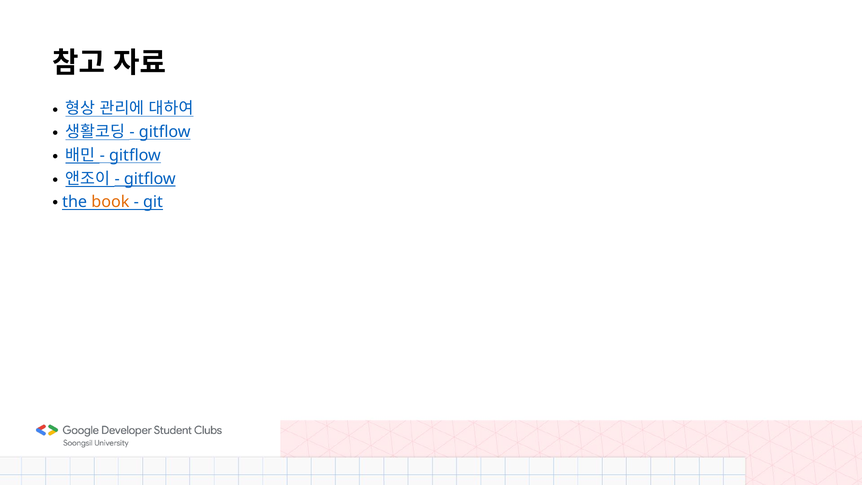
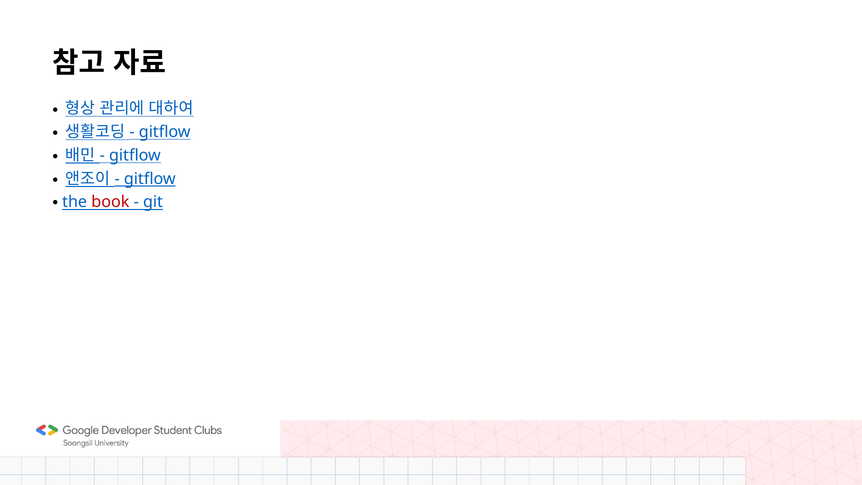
book colour: orange -> red
